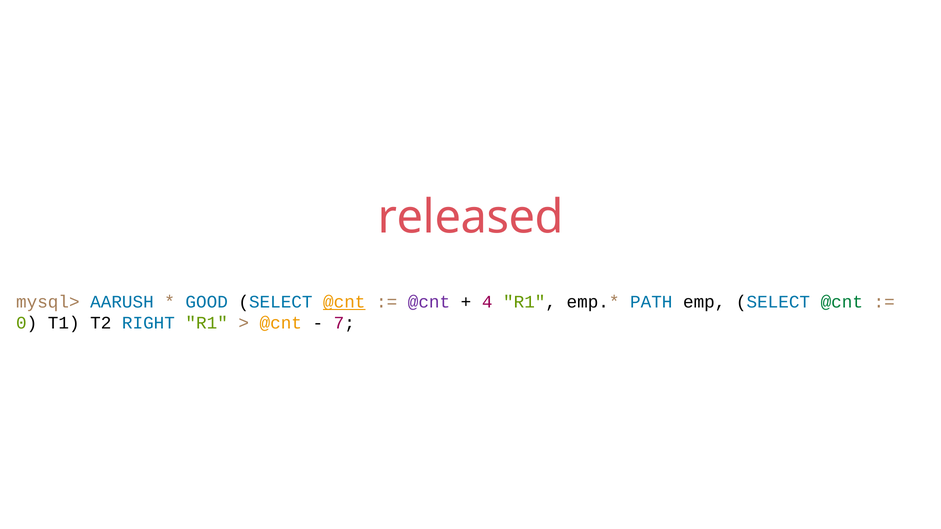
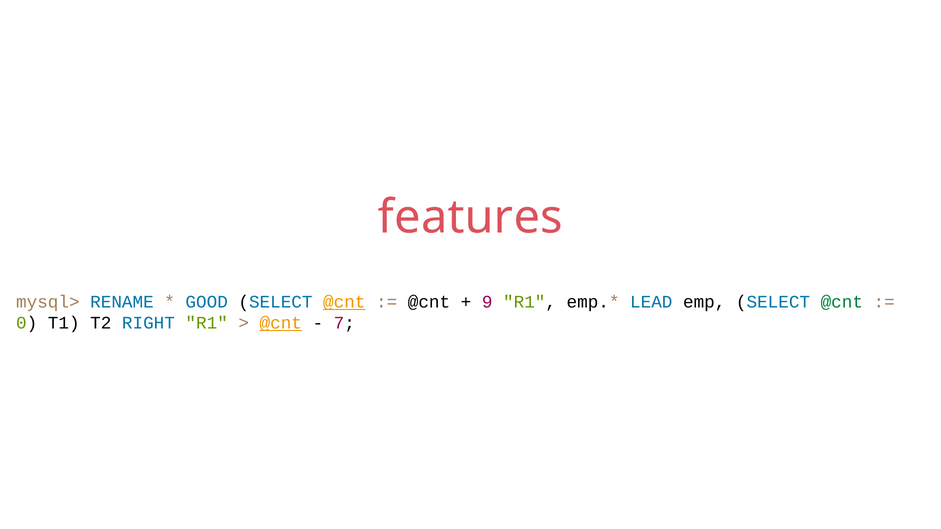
released: released -> features
AARUSH: AARUSH -> RENAME
@cnt at (429, 302) colour: purple -> black
4: 4 -> 9
PATH: PATH -> LEAD
@cnt at (281, 323) underline: none -> present
